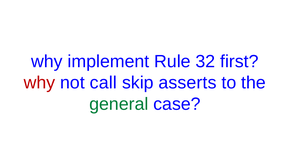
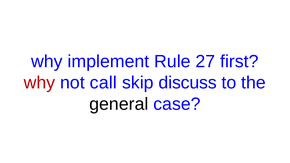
32: 32 -> 27
asserts: asserts -> discuss
general colour: green -> black
